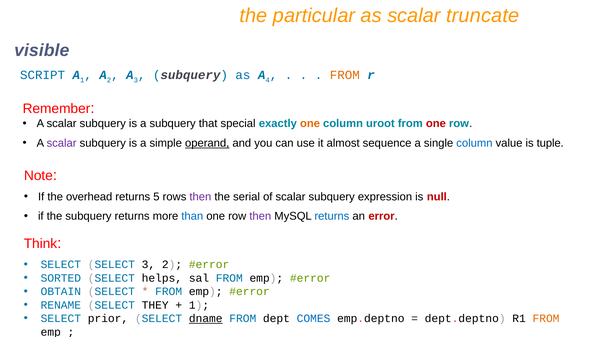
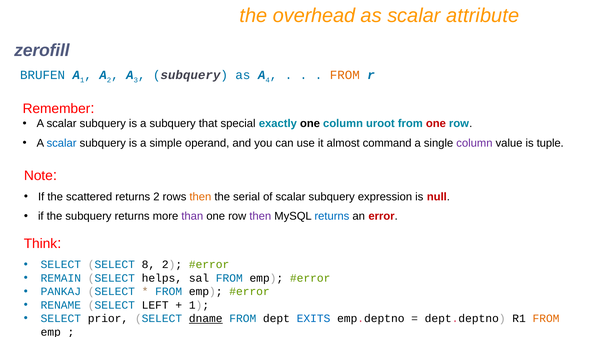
particular: particular -> overhead
truncate: truncate -> attribute
visible: visible -> zerofill
SCRIPT: SCRIPT -> BRUFEN
one at (310, 124) colour: orange -> black
scalar at (62, 143) colour: purple -> blue
operand underline: present -> none
sequence: sequence -> command
column at (474, 143) colour: blue -> purple
overhead: overhead -> scattered
returns 5: 5 -> 2
then at (200, 197) colour: purple -> orange
than colour: blue -> purple
SELECT 3: 3 -> 8
SORTED: SORTED -> REMAIN
OBTAIN: OBTAIN -> PANKAJ
THEY: THEY -> LEFT
COMES: COMES -> EXITS
